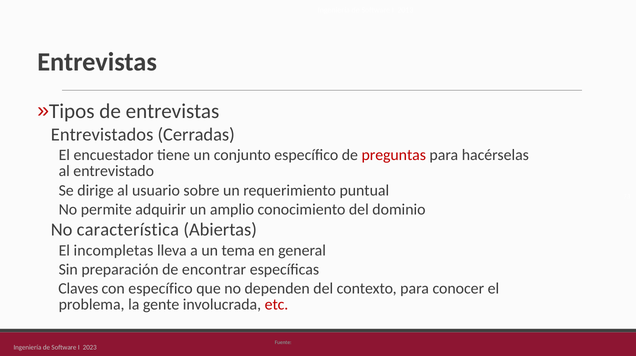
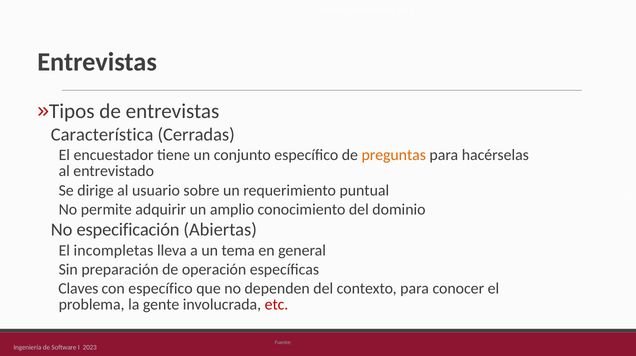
Entrevistados: Entrevistados -> Característica
preguntas colour: red -> orange
característica: característica -> especificación
encontrar: encontrar -> operación
